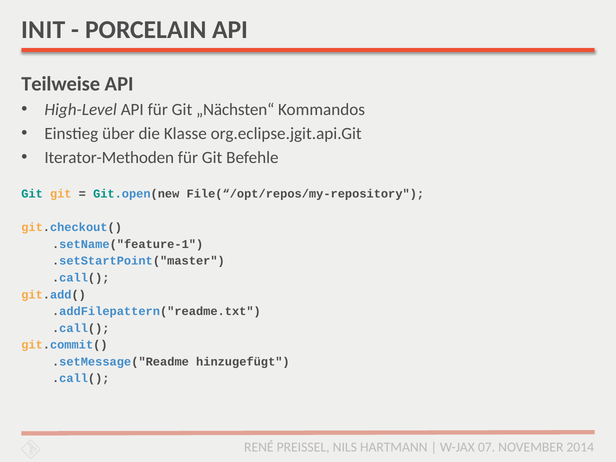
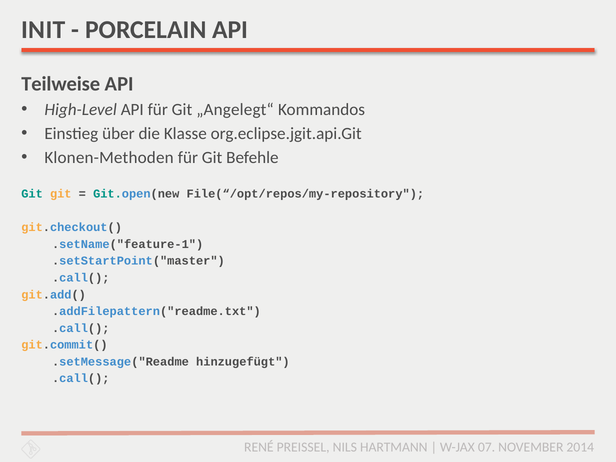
„Nächsten“: „Nächsten“ -> „Angelegt“
Iterator-Methoden: Iterator-Methoden -> Klonen-Methoden
